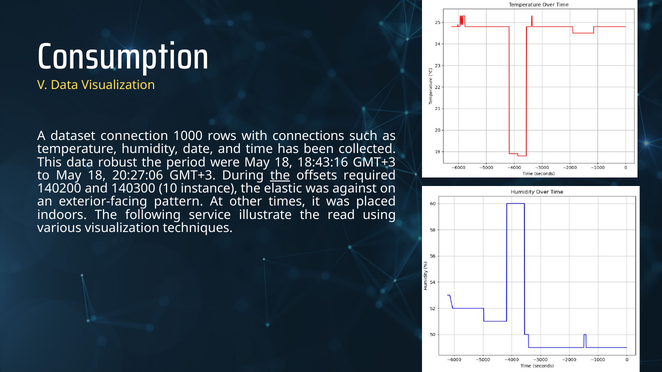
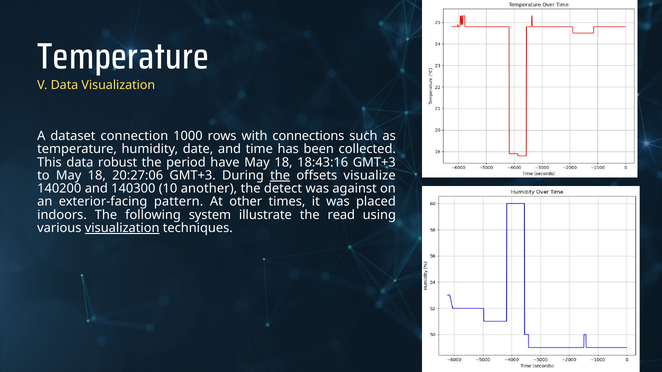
Consumption at (123, 56): Consumption -> Temperature
were: were -> have
required: required -> visualize
instance: instance -> another
elastic: elastic -> detect
service: service -> system
visualization at (122, 228) underline: none -> present
